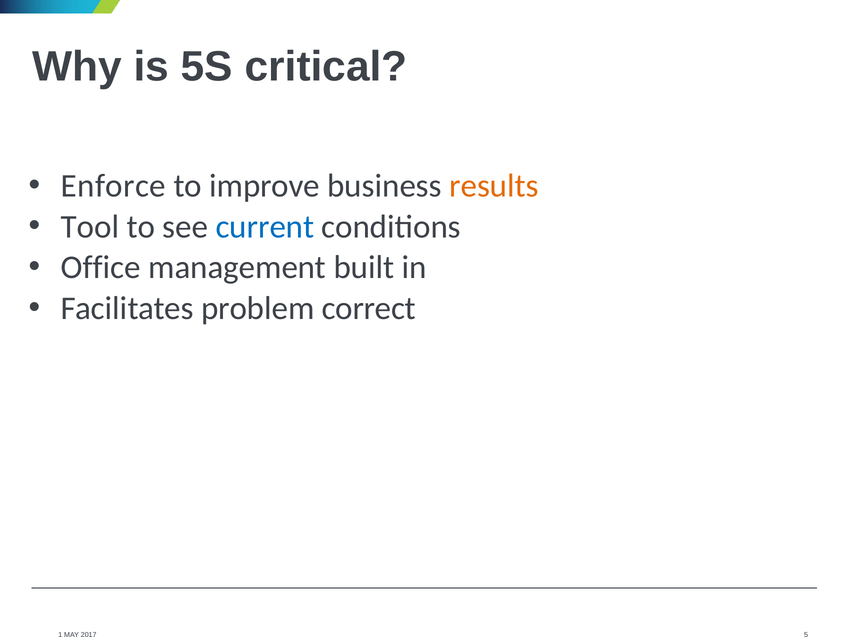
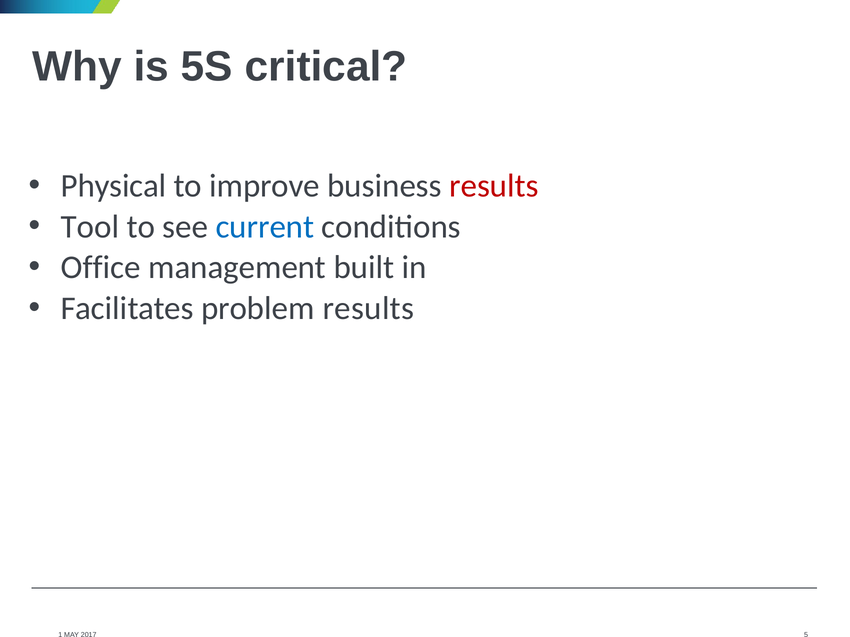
Enforce: Enforce -> Physical
results at (494, 186) colour: orange -> red
problem correct: correct -> results
